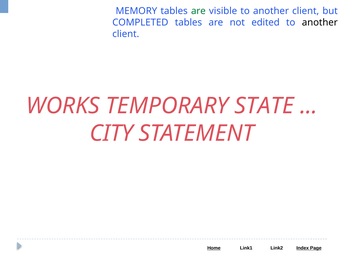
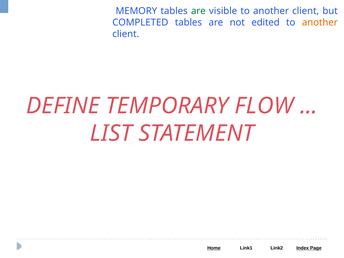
another at (320, 22) colour: black -> orange
WORKS: WORKS -> DEFINE
STATE: STATE -> FLOW
CITY: CITY -> LIST
